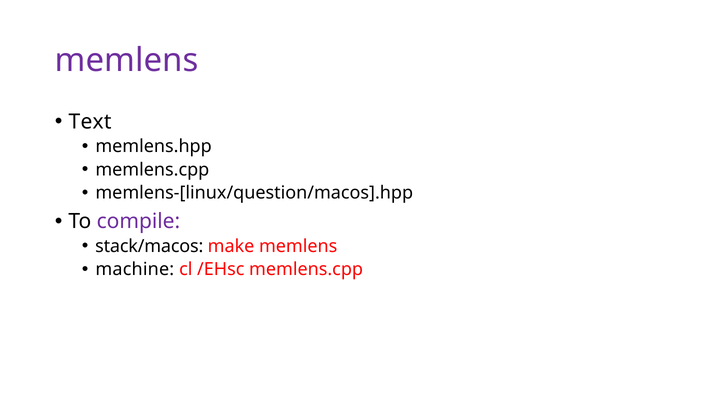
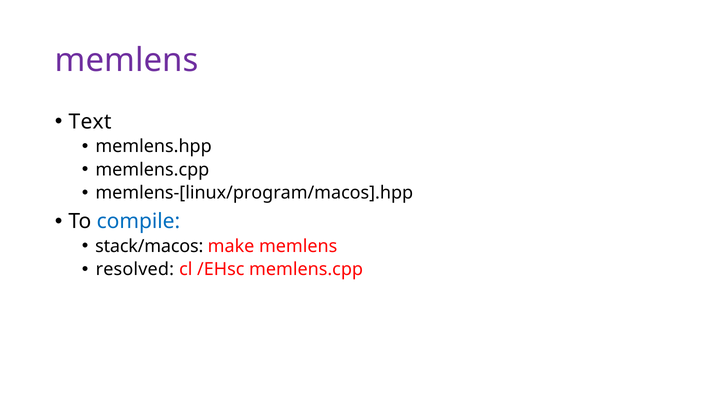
memlens-[linux/question/macos].hpp: memlens-[linux/question/macos].hpp -> memlens-[linux/program/macos].hpp
compile colour: purple -> blue
machine: machine -> resolved
